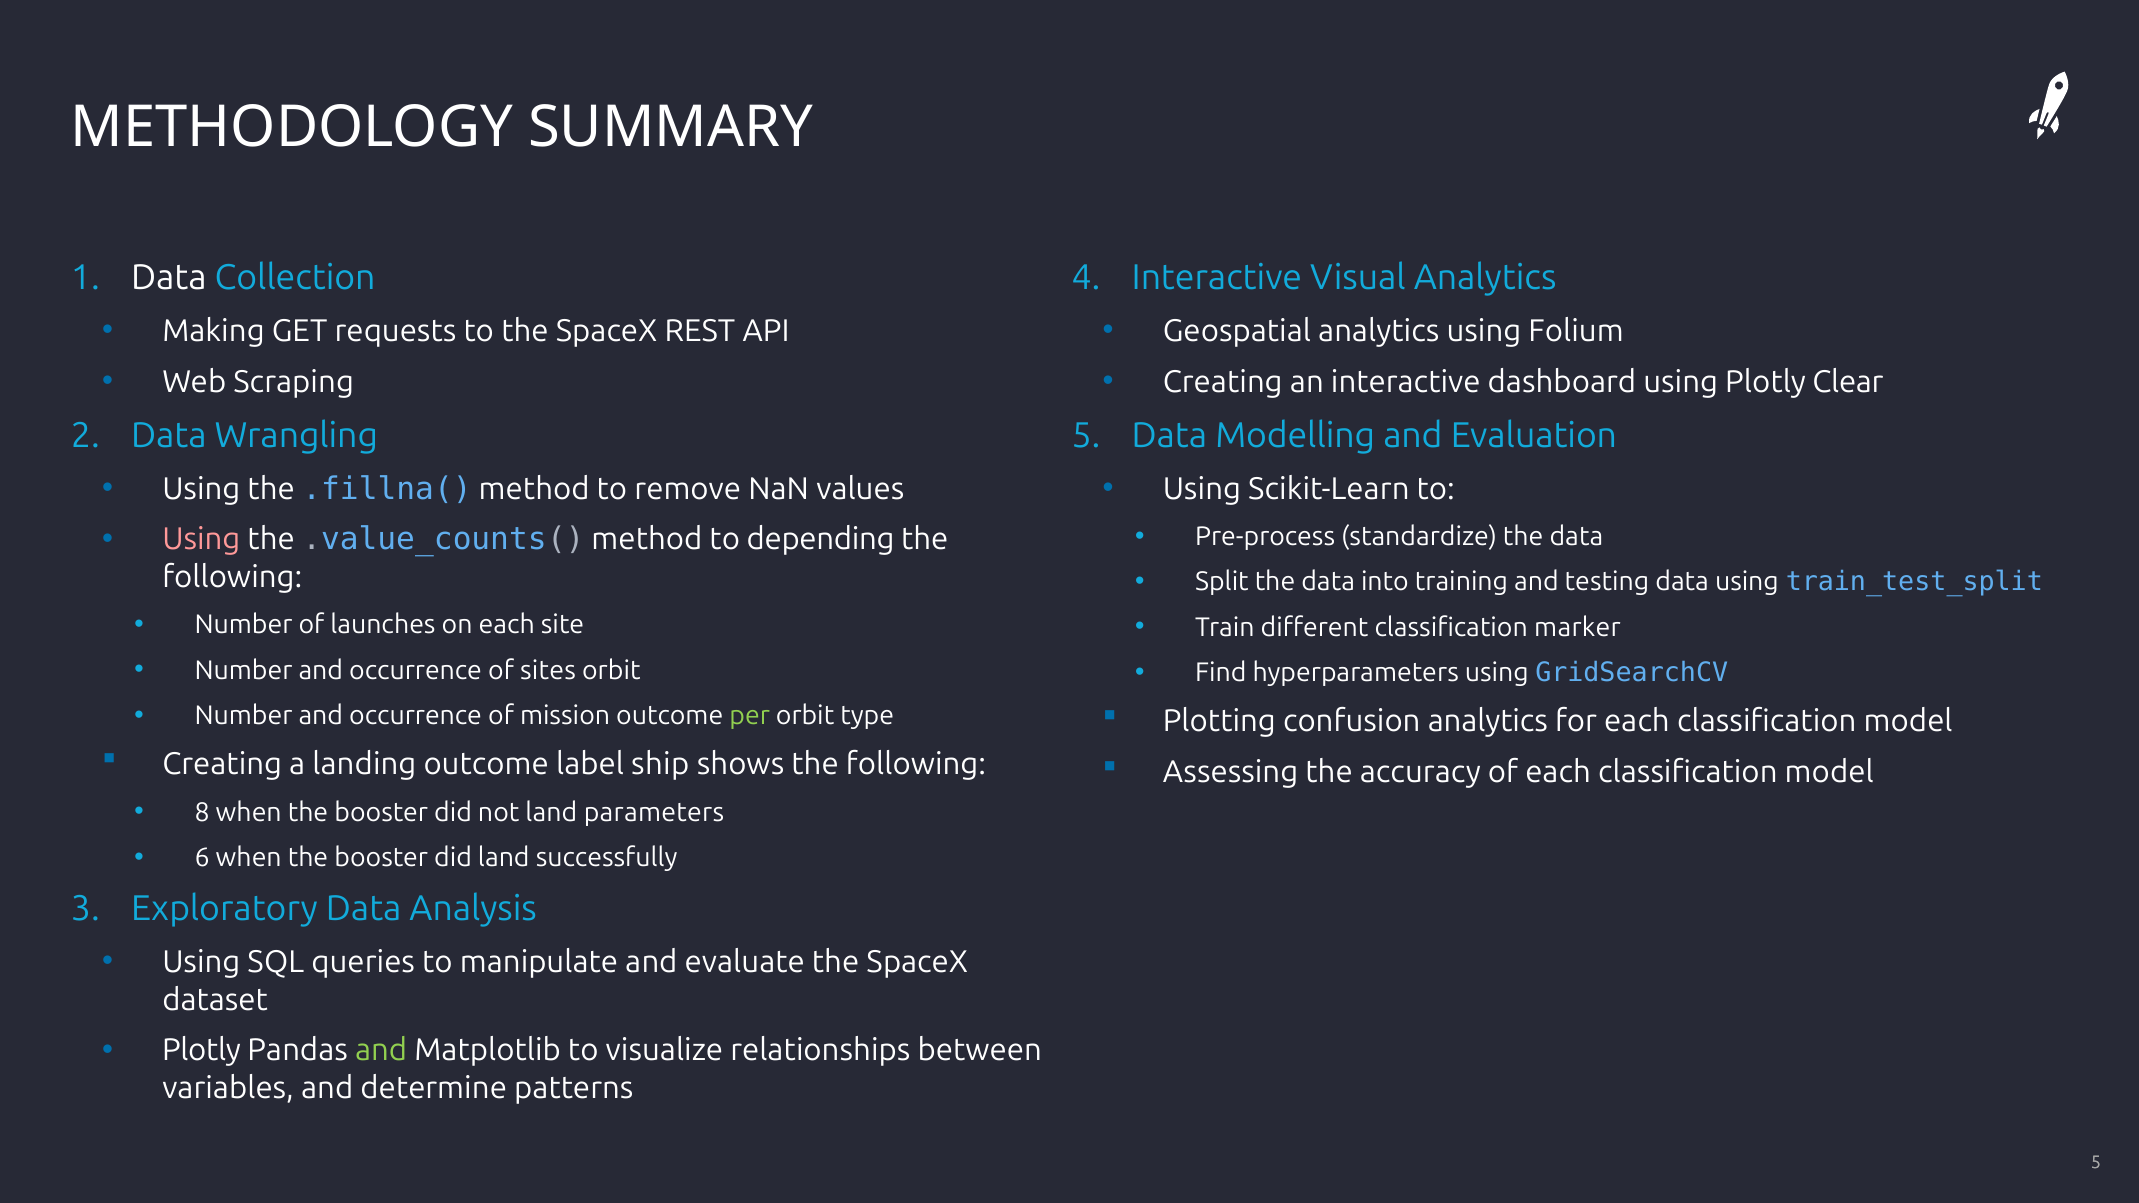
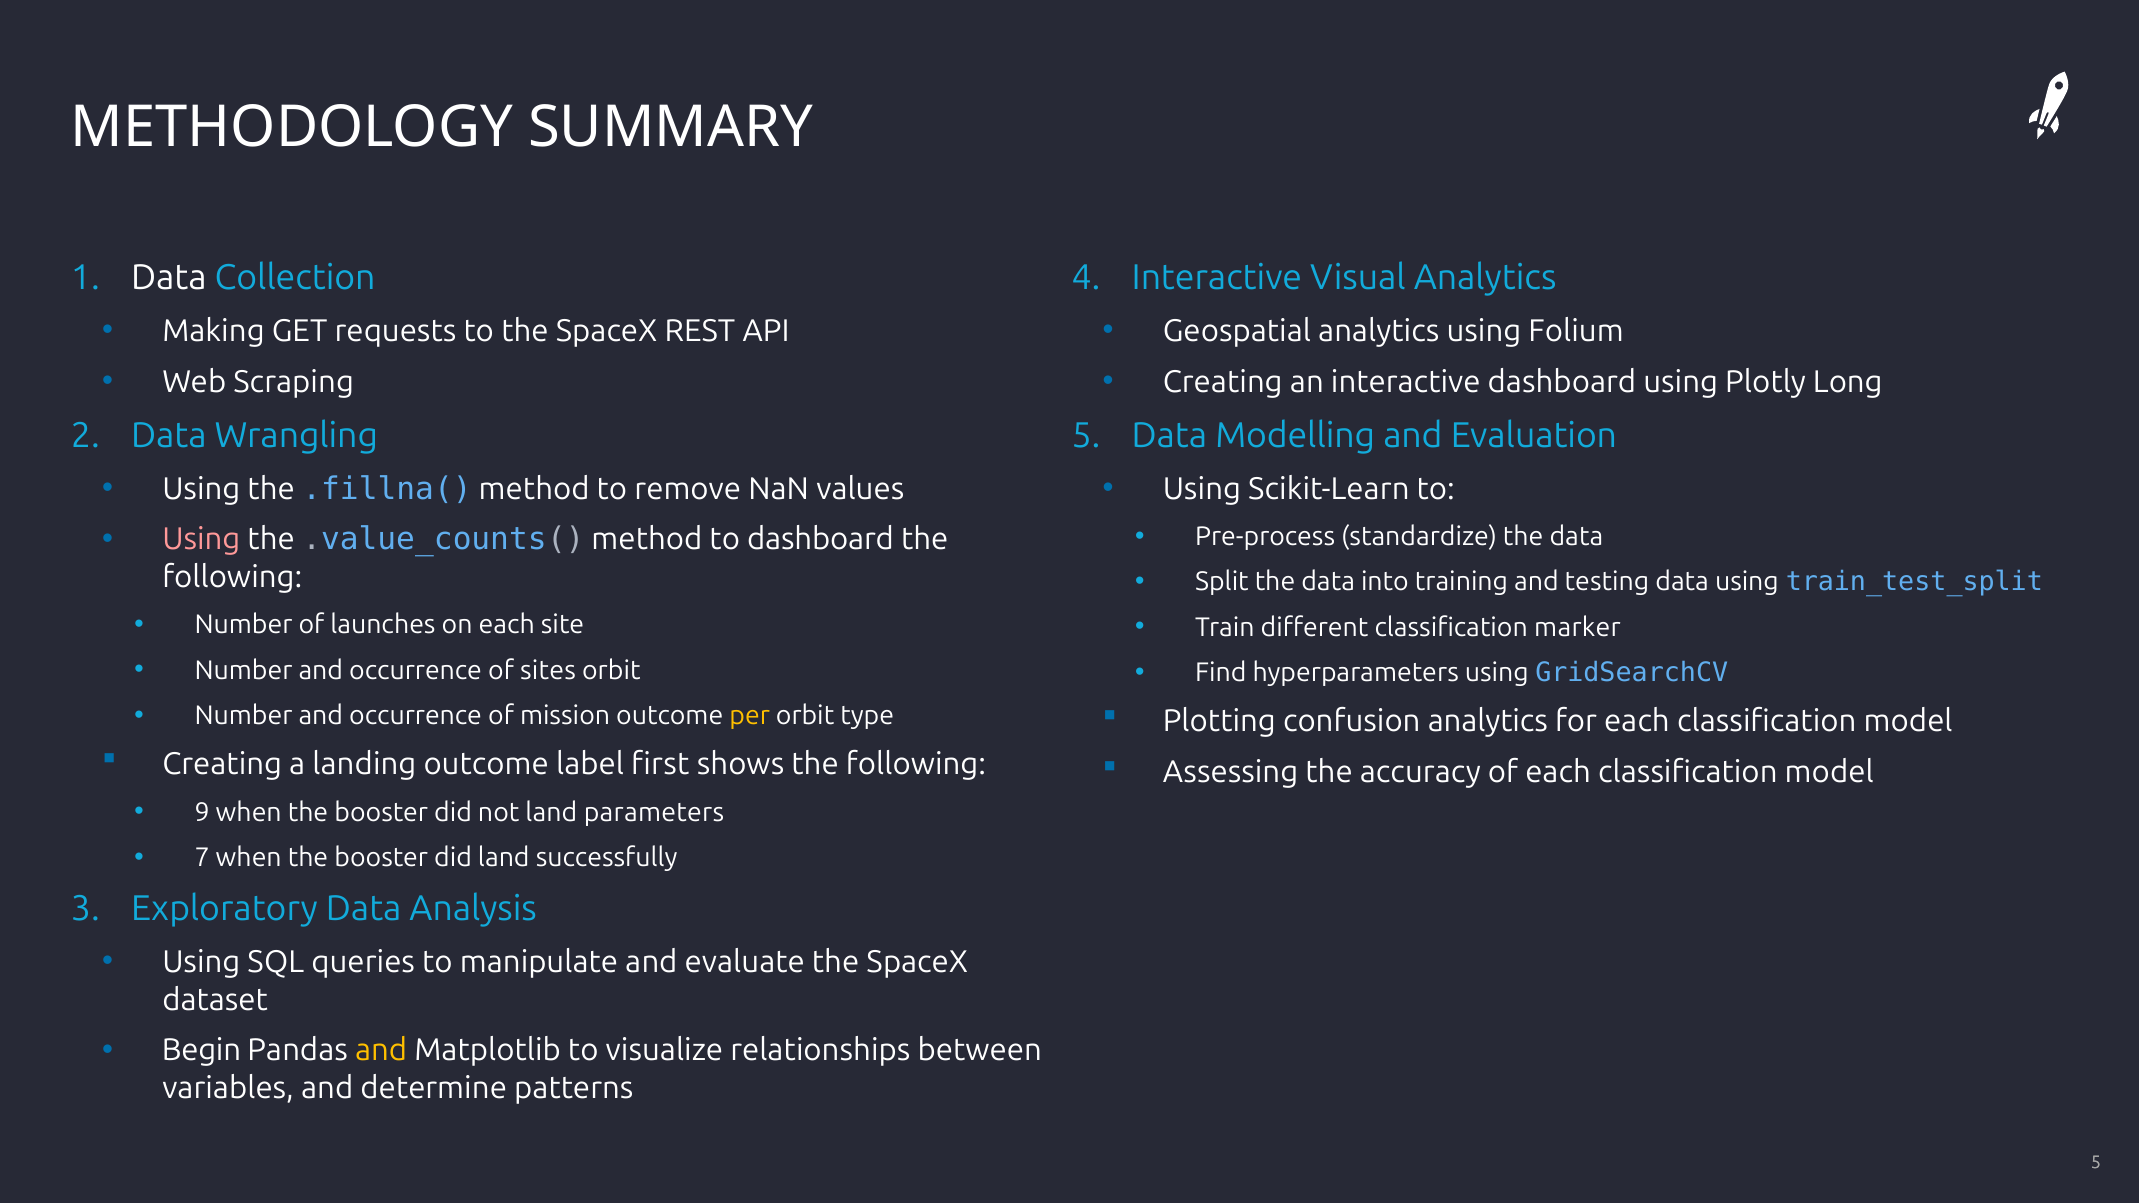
Clear: Clear -> Long
to depending: depending -> dashboard
per colour: light green -> yellow
ship: ship -> first
8: 8 -> 9
6: 6 -> 7
Plotly at (202, 1051): Plotly -> Begin
and at (381, 1051) colour: light green -> yellow
